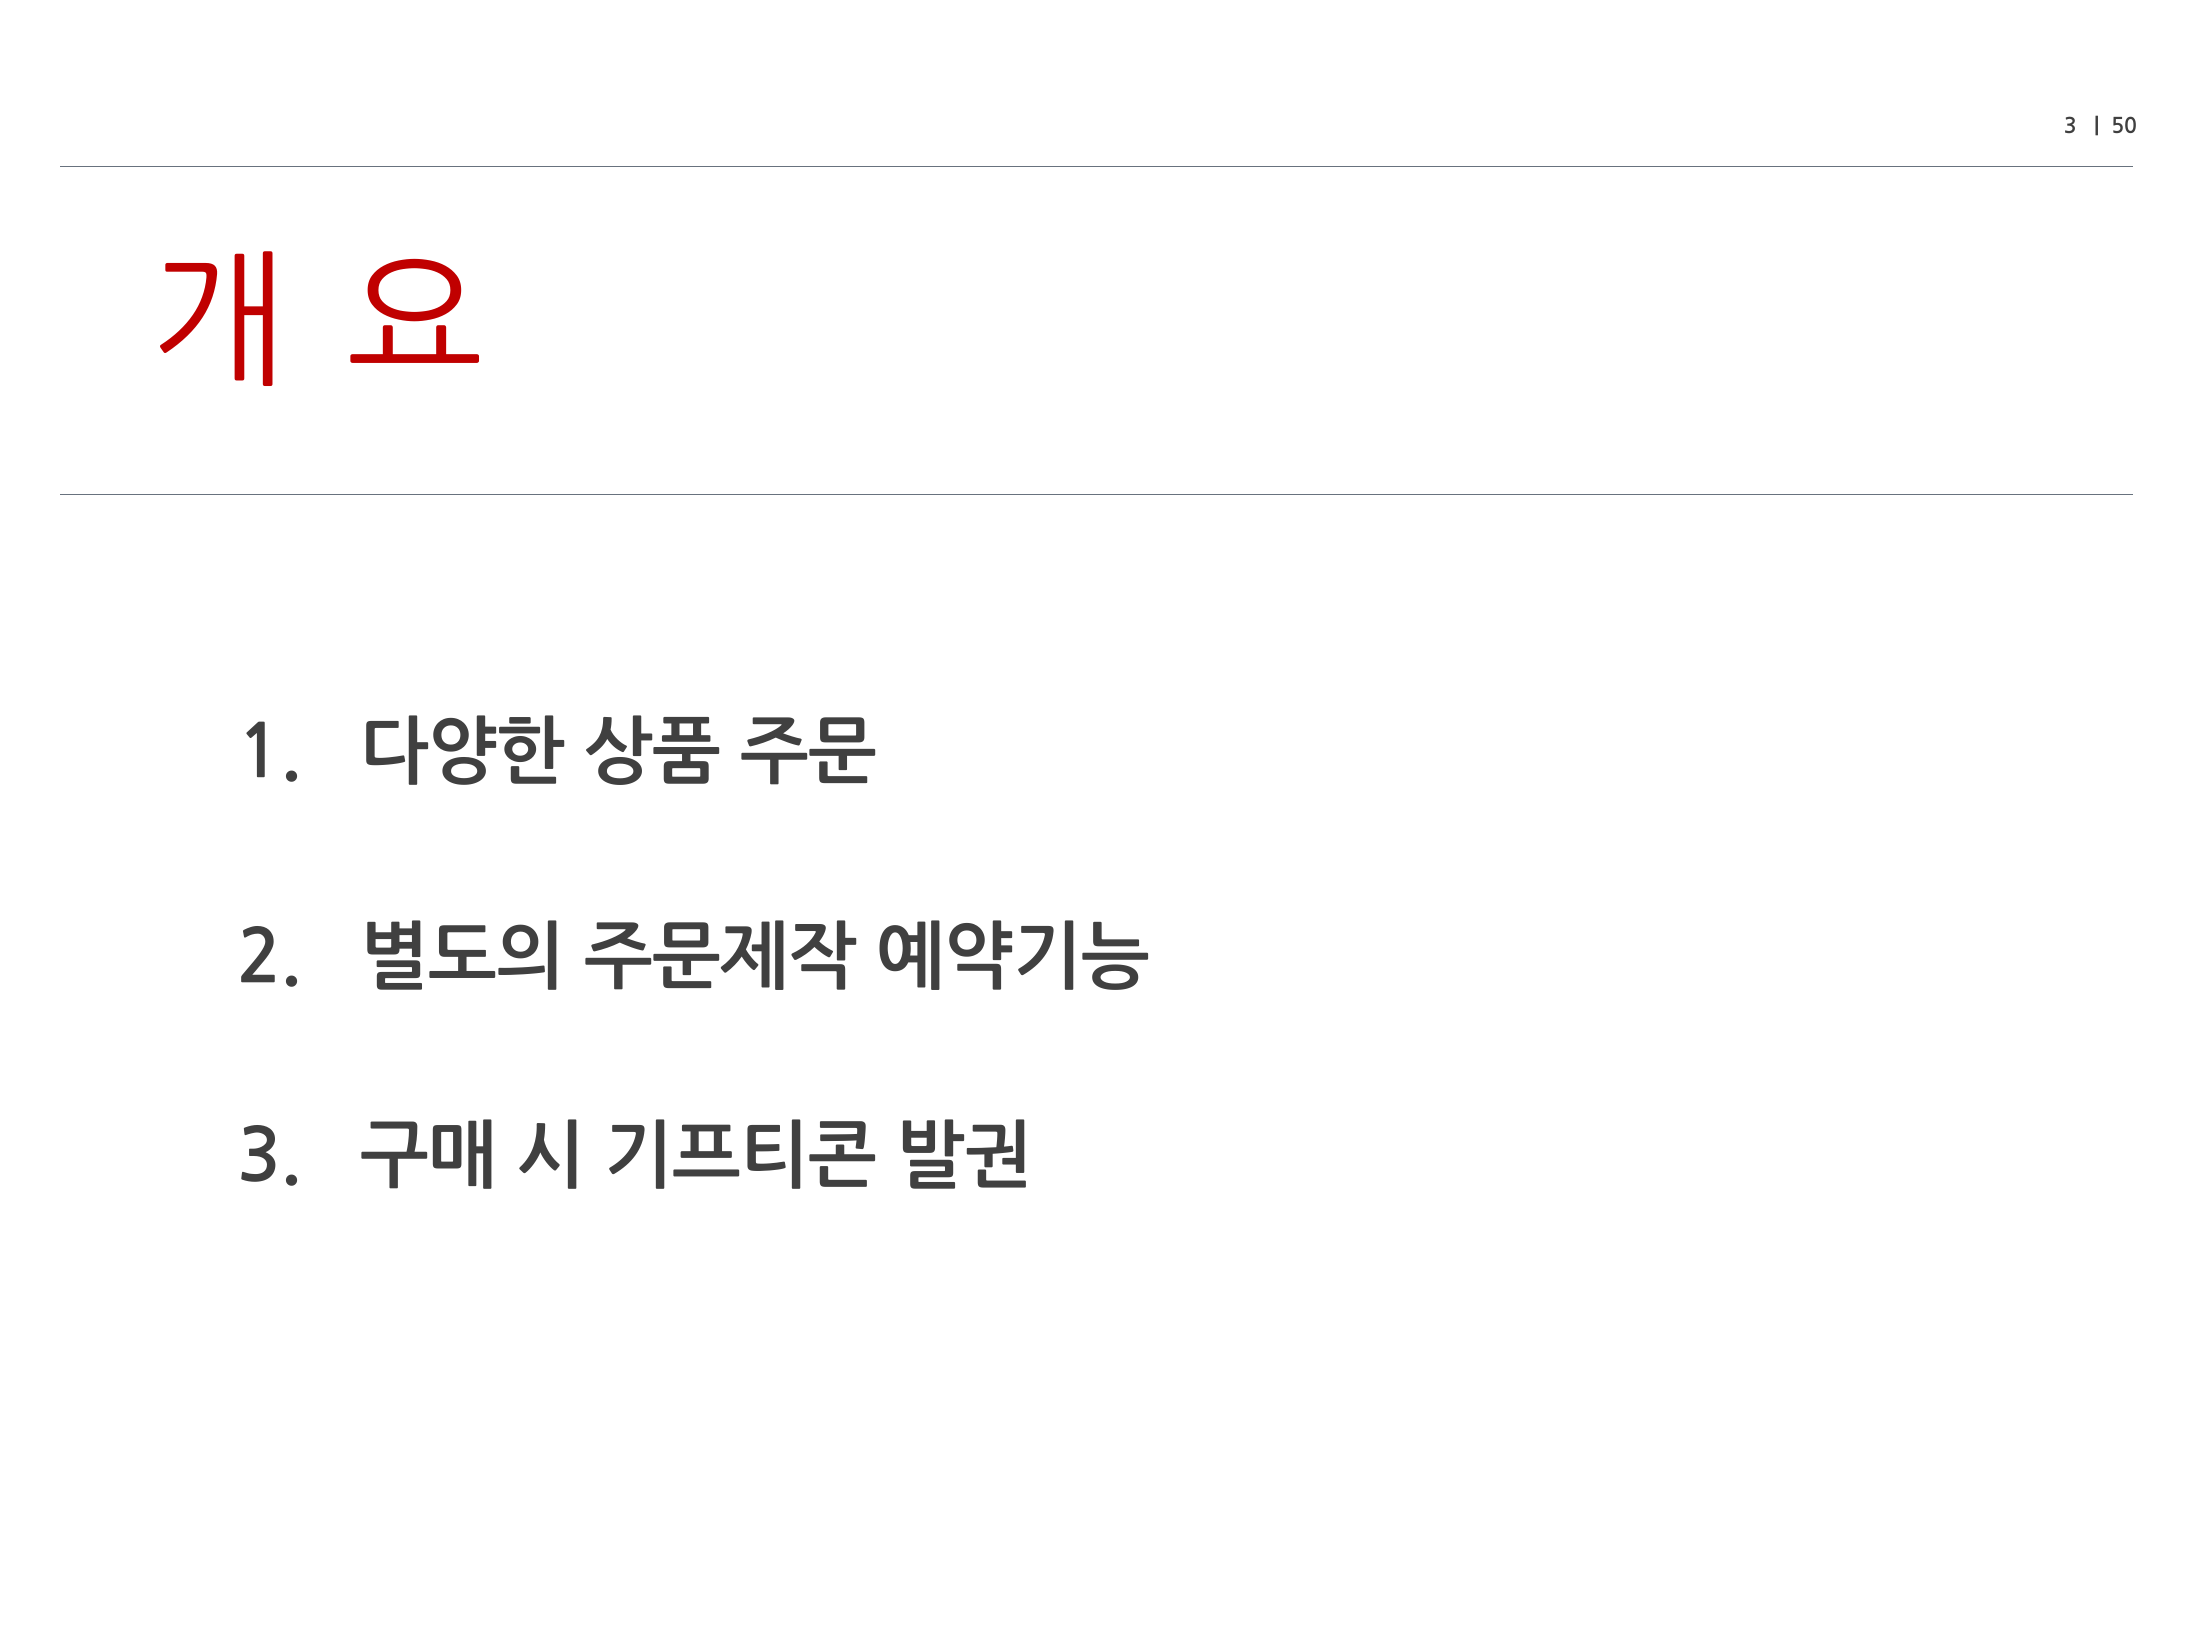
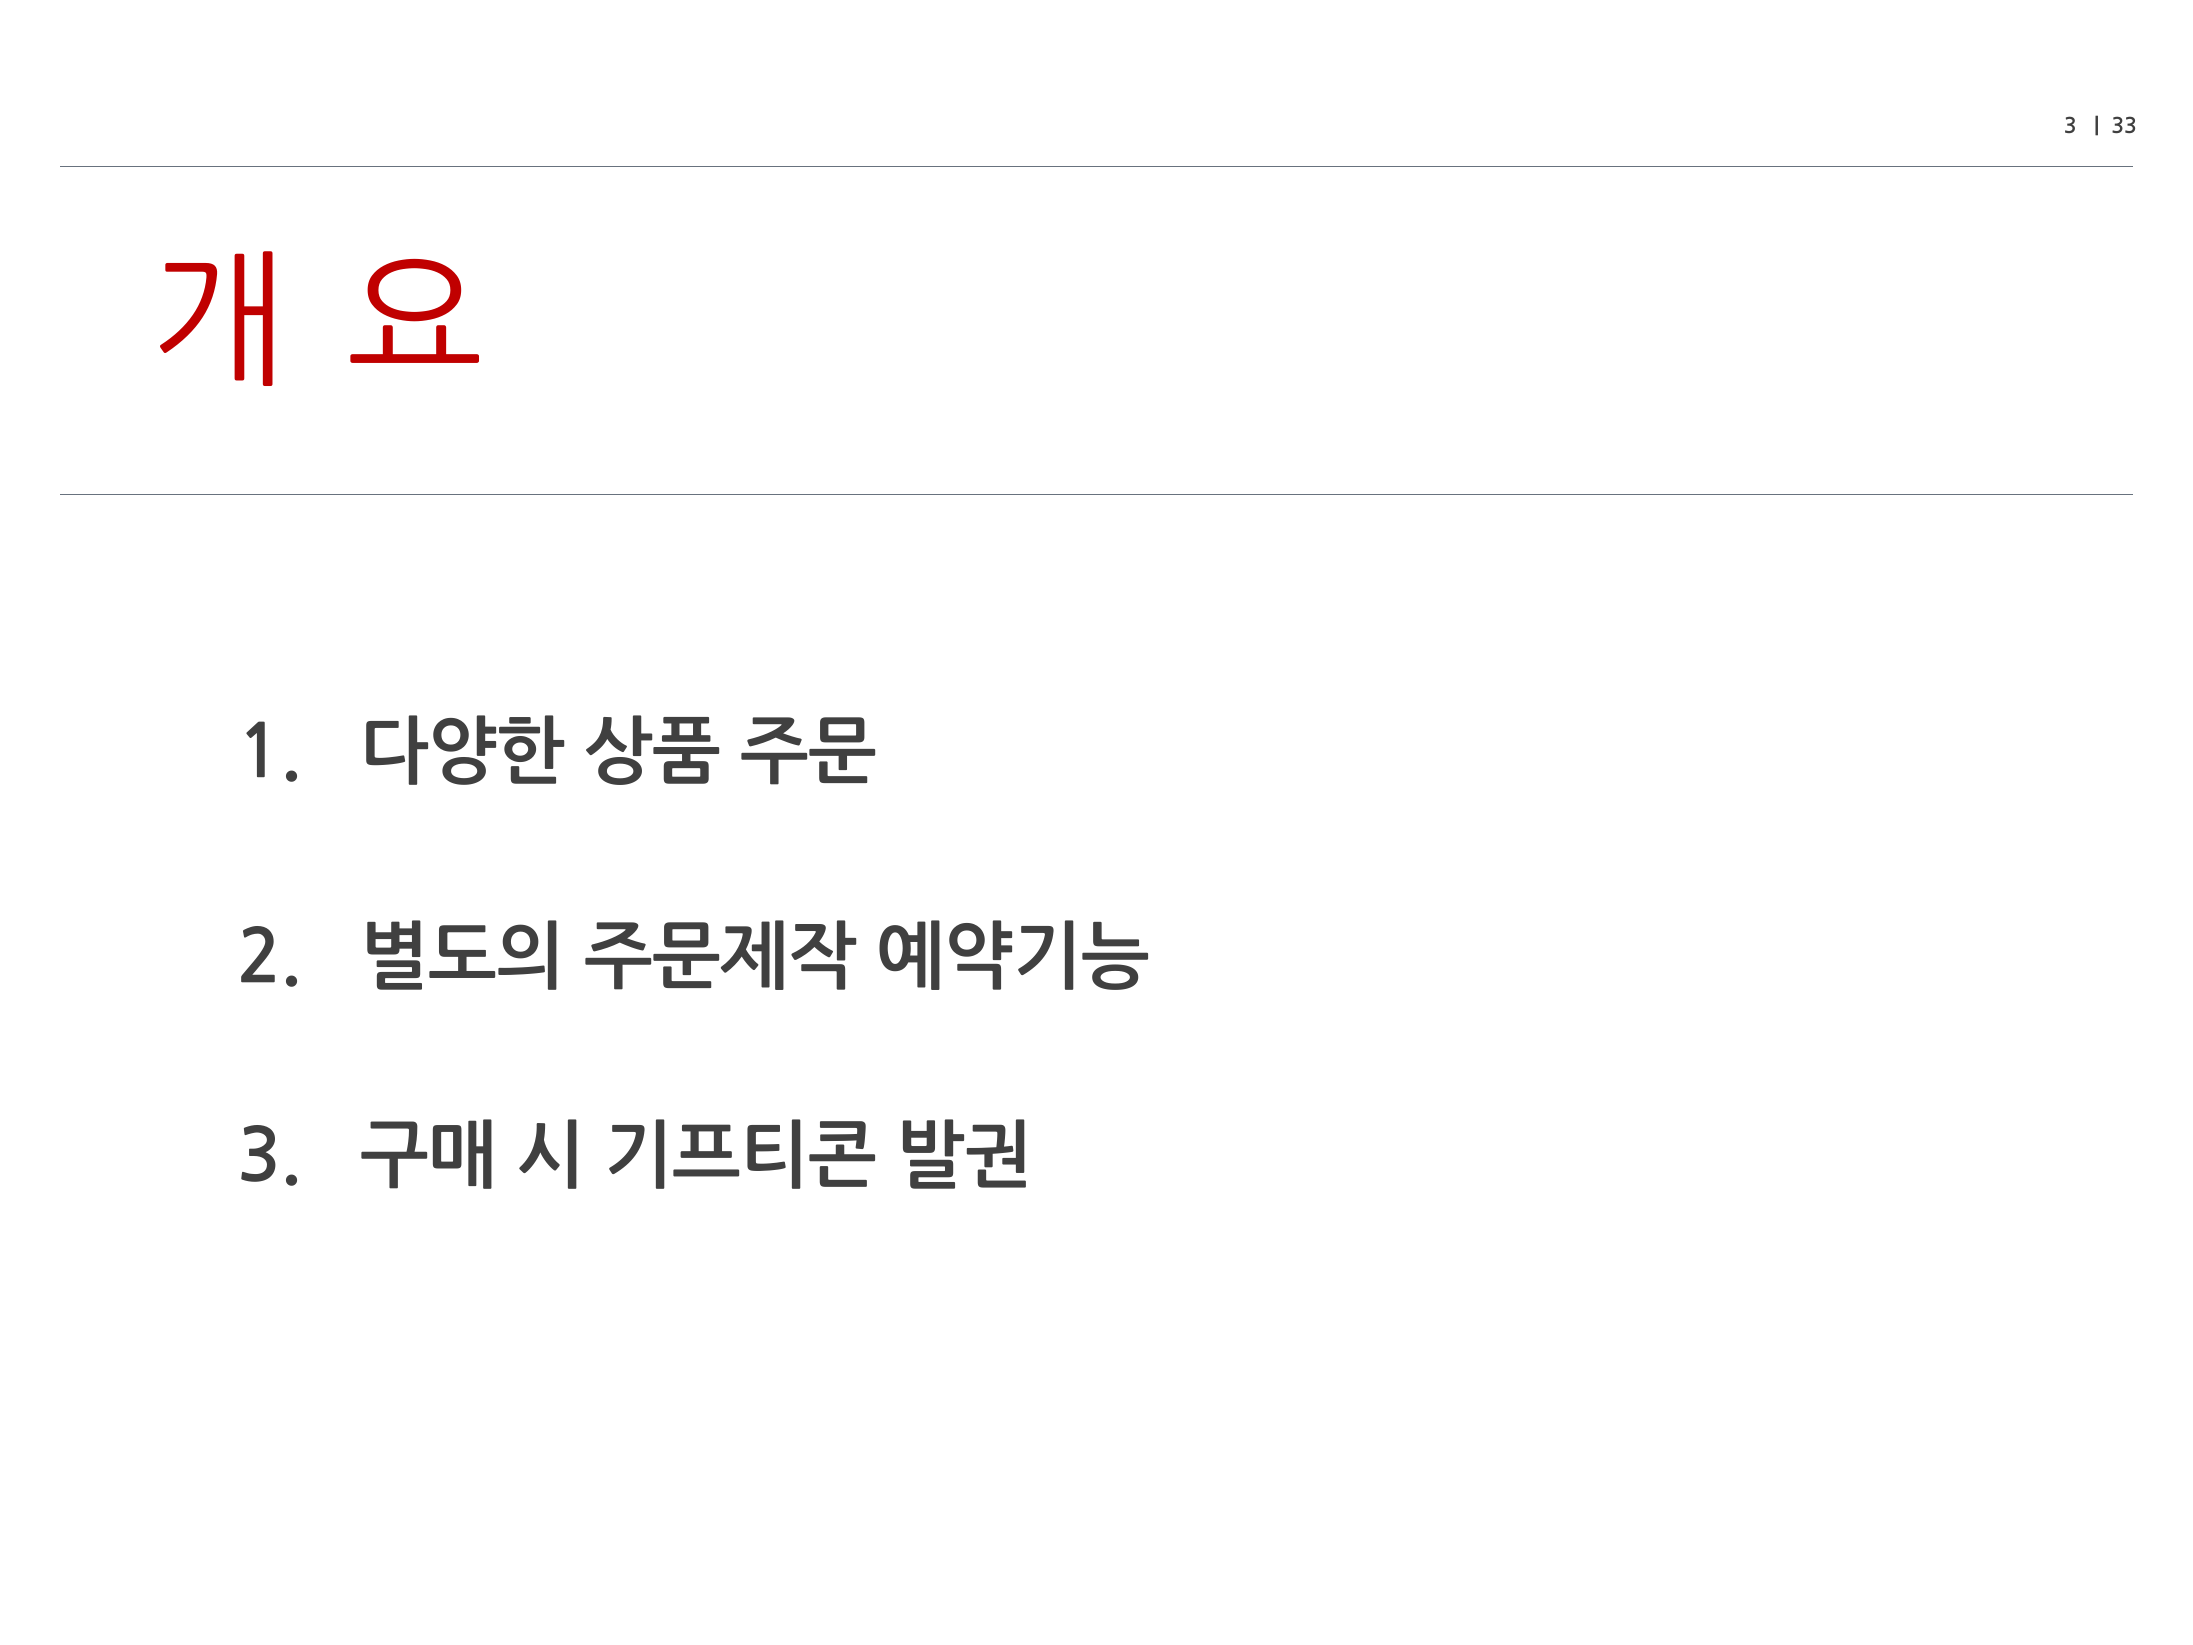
50: 50 -> 33
